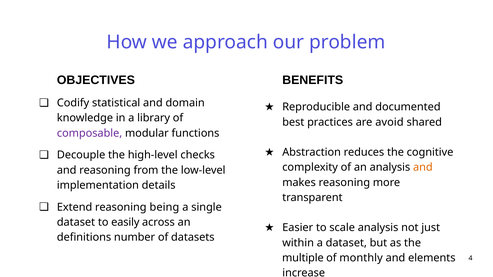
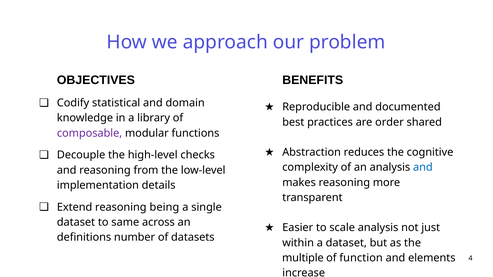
avoid: avoid -> order
and at (423, 168) colour: orange -> blue
easily: easily -> same
monthly: monthly -> function
